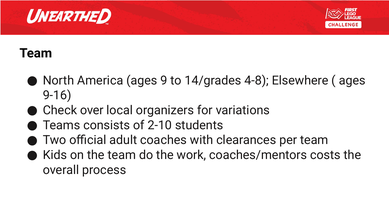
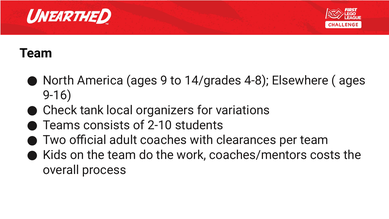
over: over -> tank
